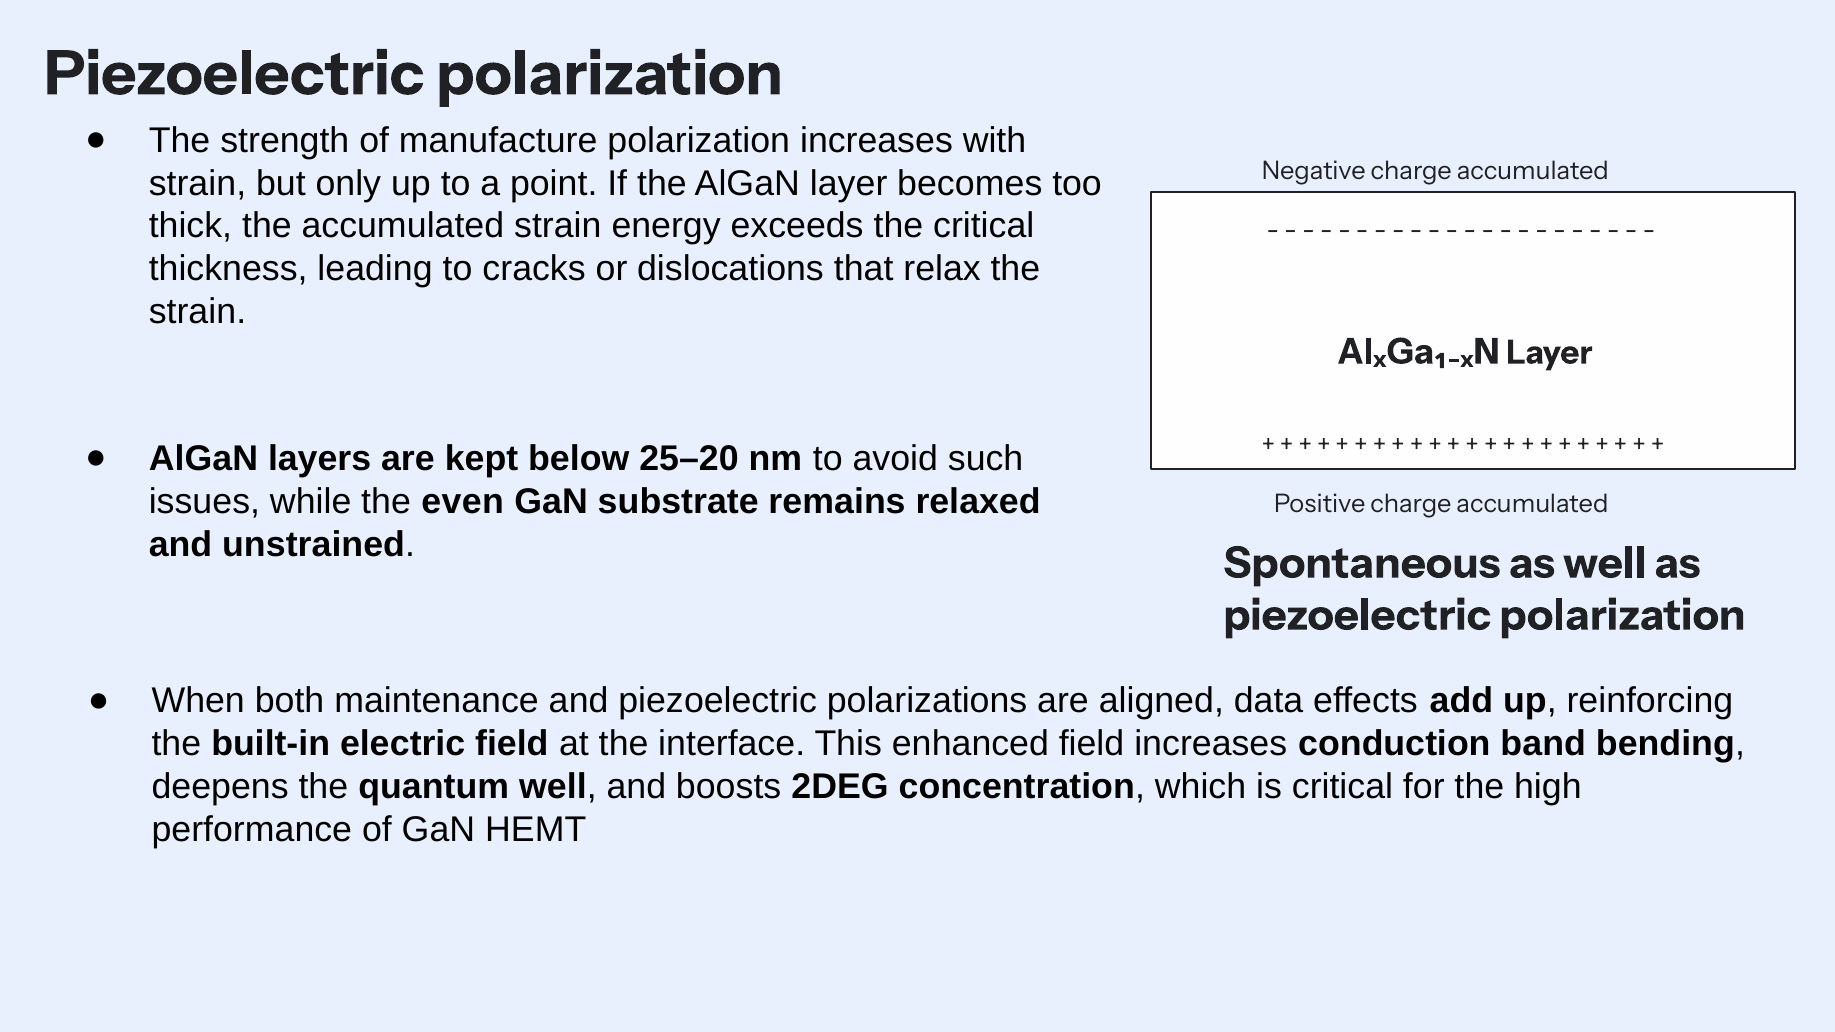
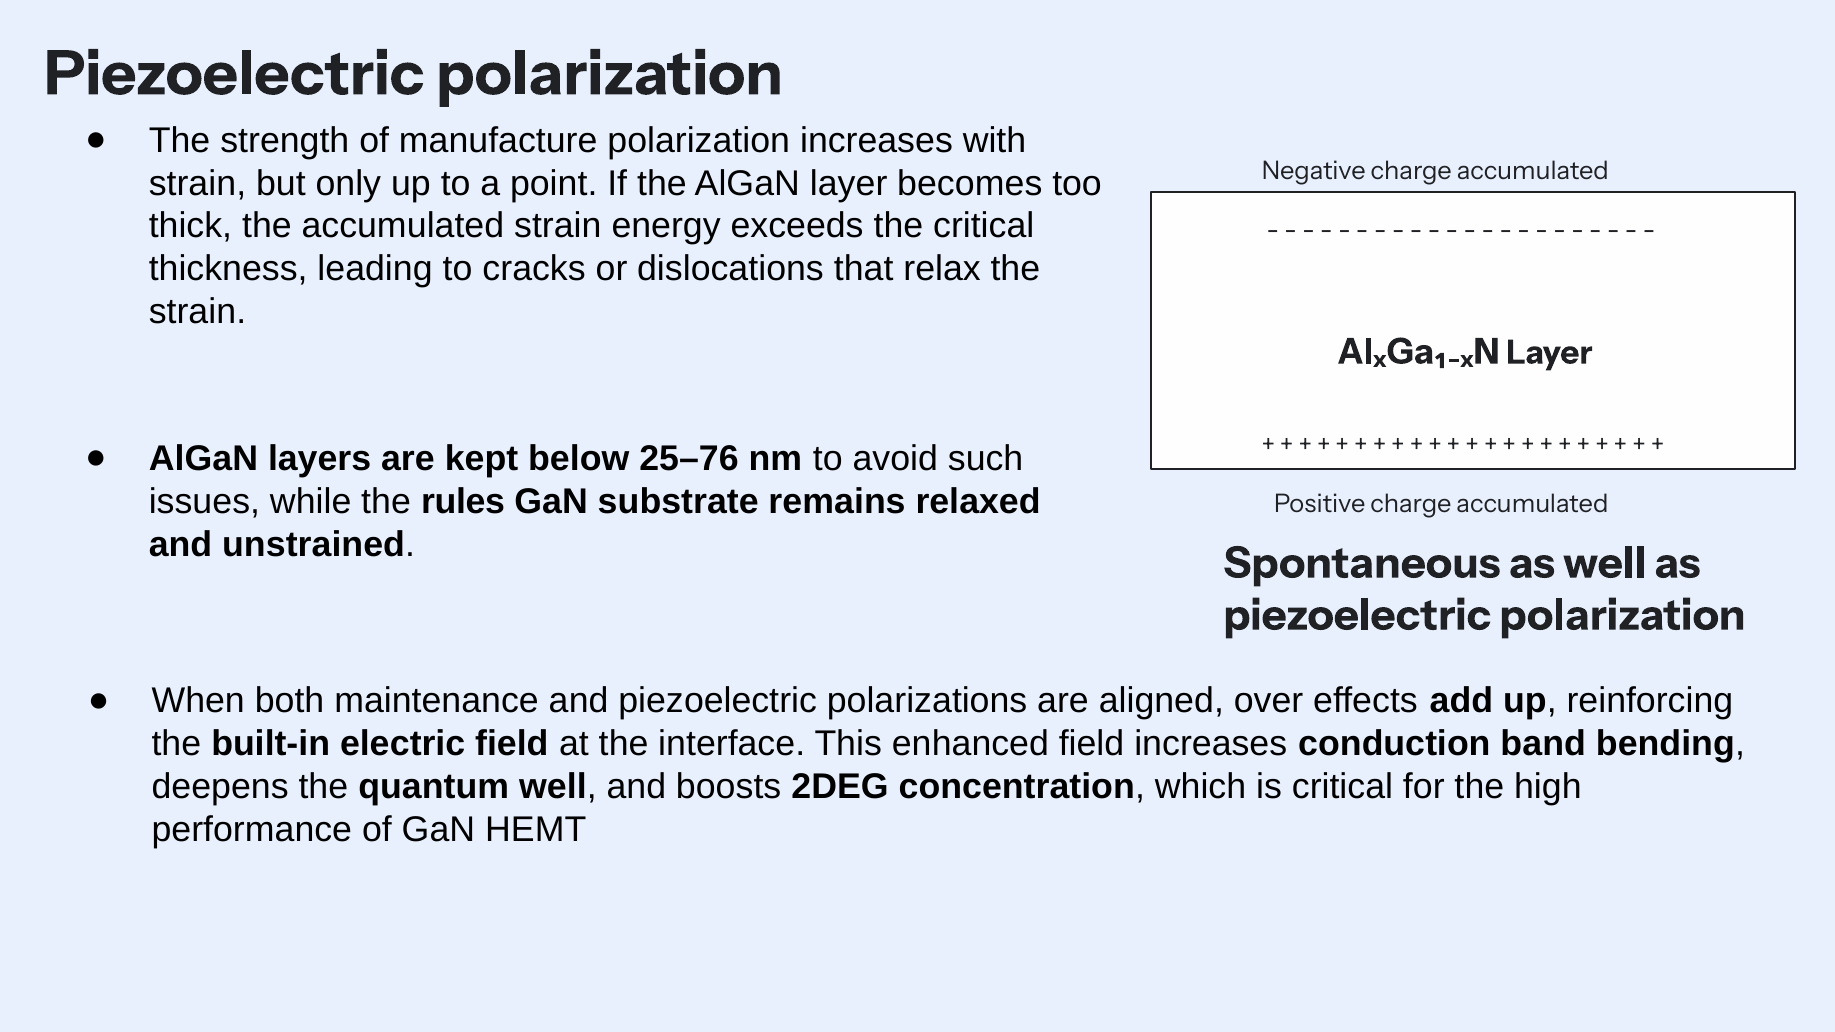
25–20: 25–20 -> 25–76
even: even -> rules
data: data -> over
